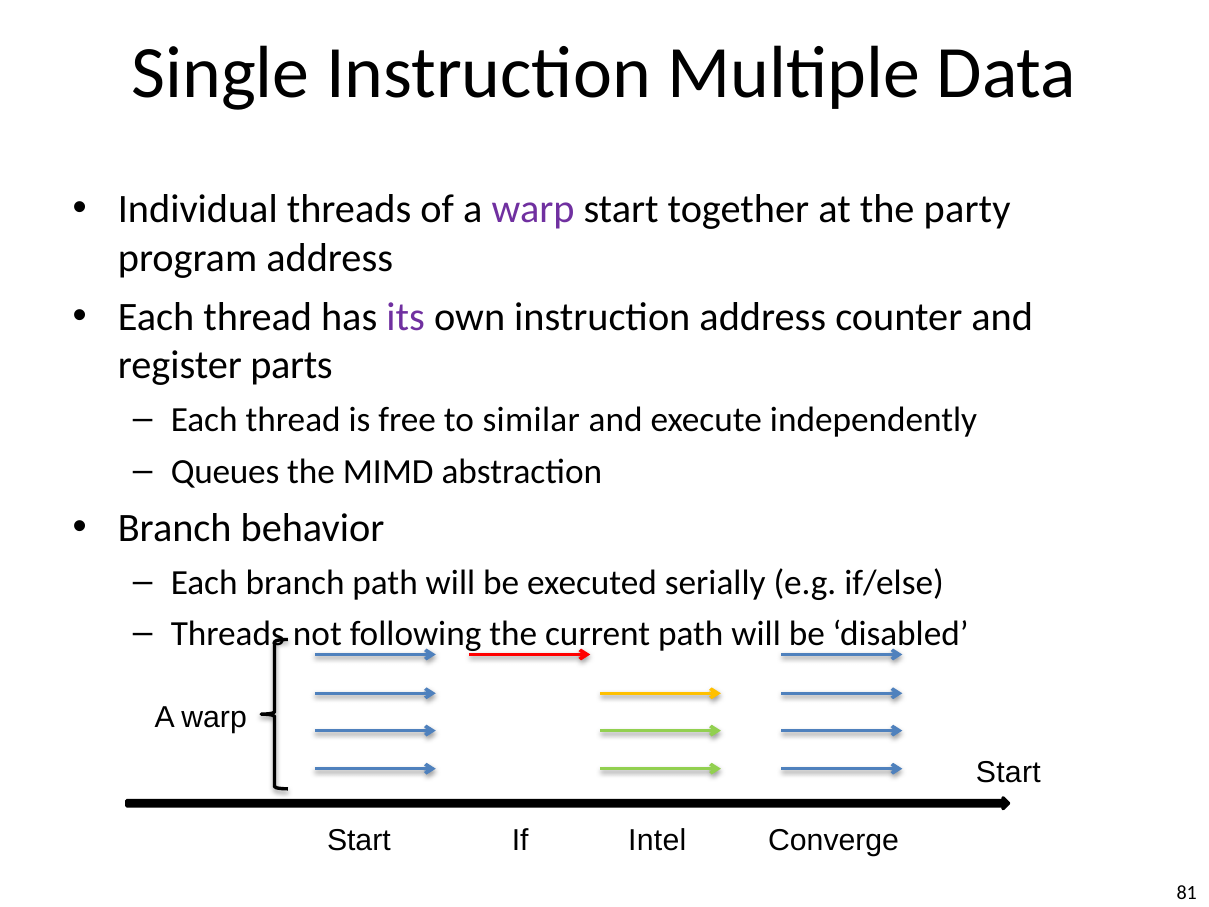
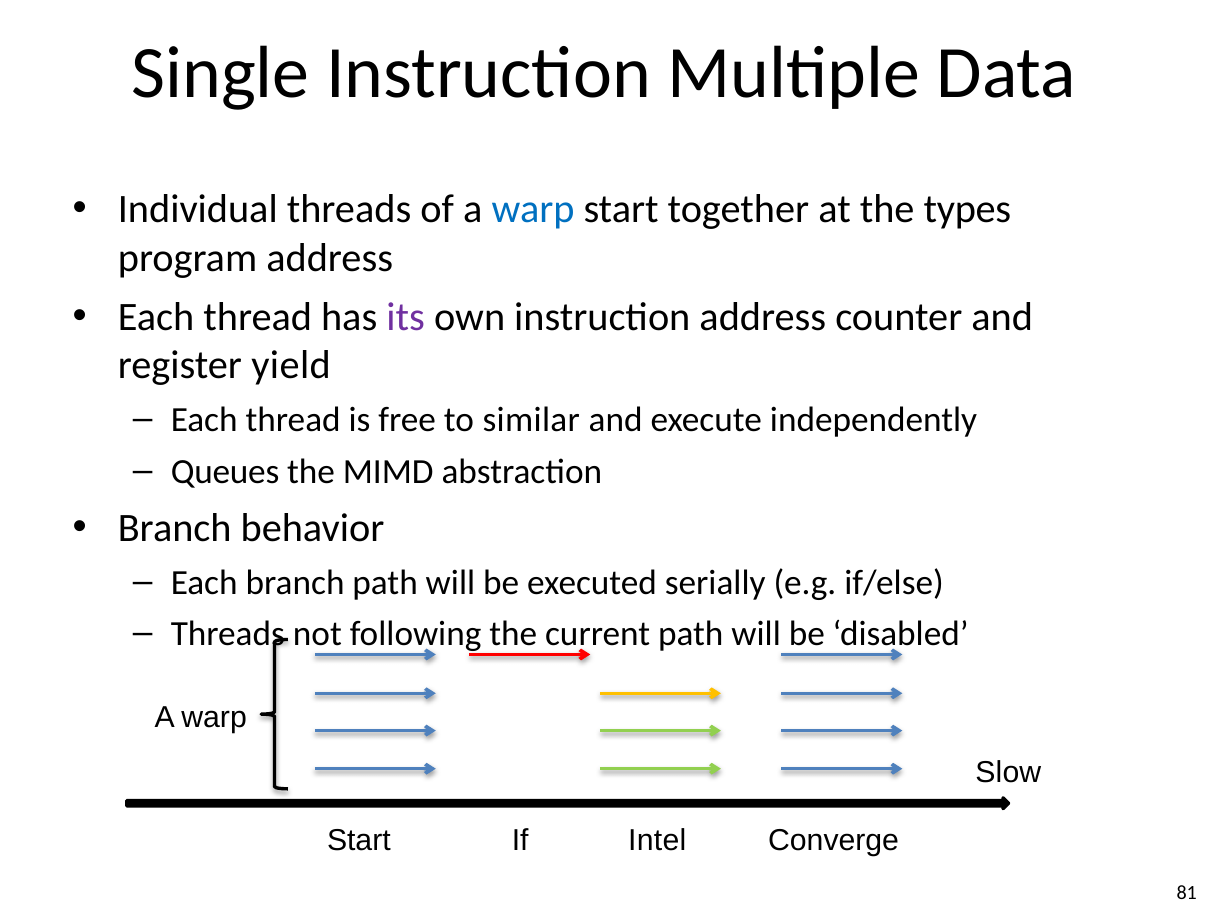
warp at (533, 210) colour: purple -> blue
party: party -> types
parts: parts -> yield
Start at (1008, 773): Start -> Slow
